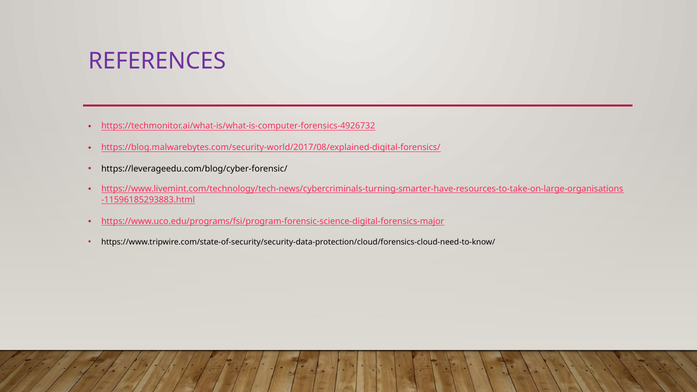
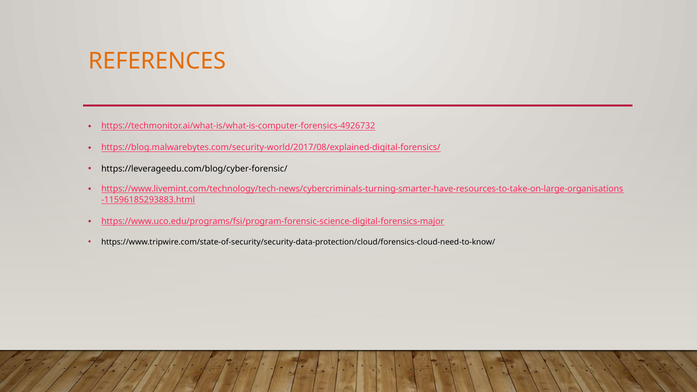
REFERENCES colour: purple -> orange
